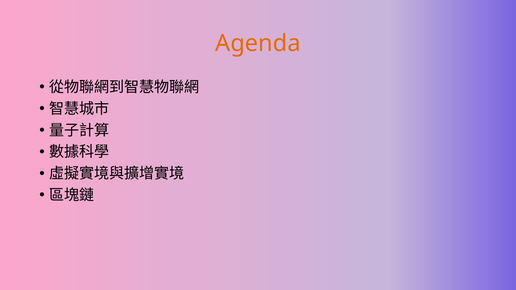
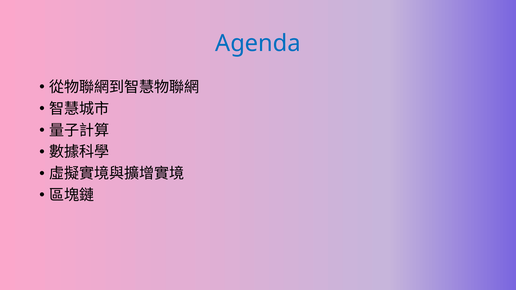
Agenda colour: orange -> blue
